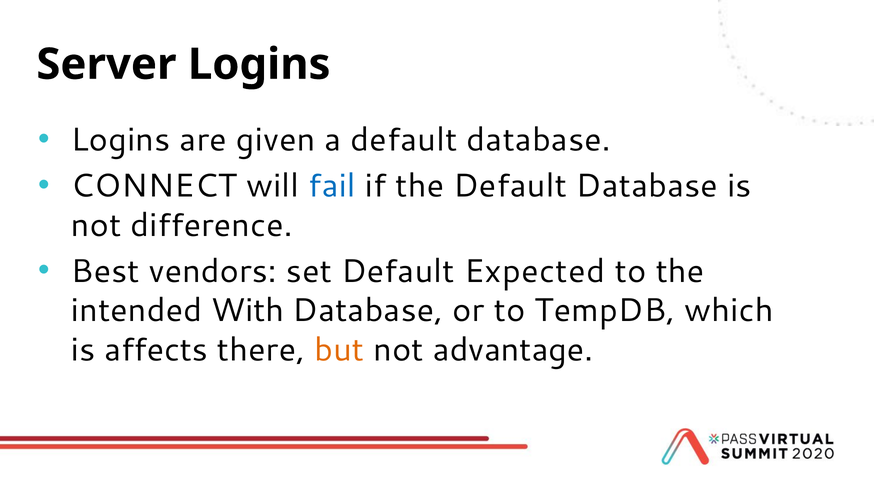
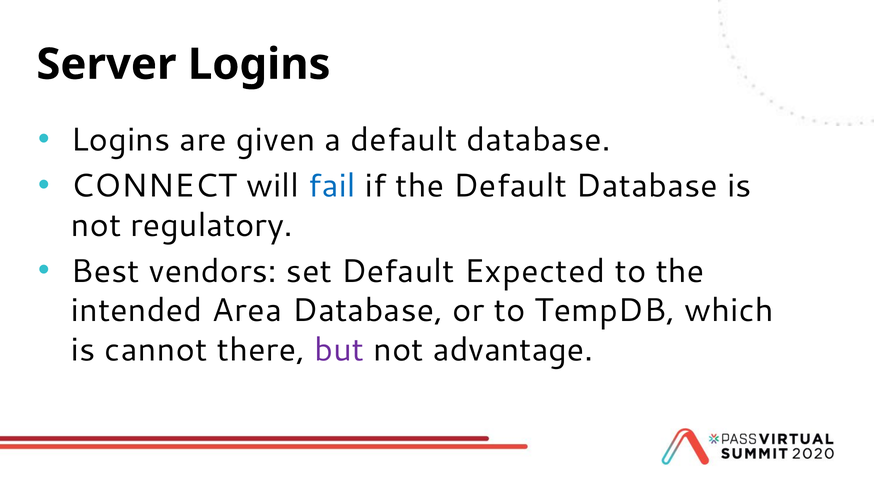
difference: difference -> regulatory
With: With -> Area
affects: affects -> cannot
but colour: orange -> purple
